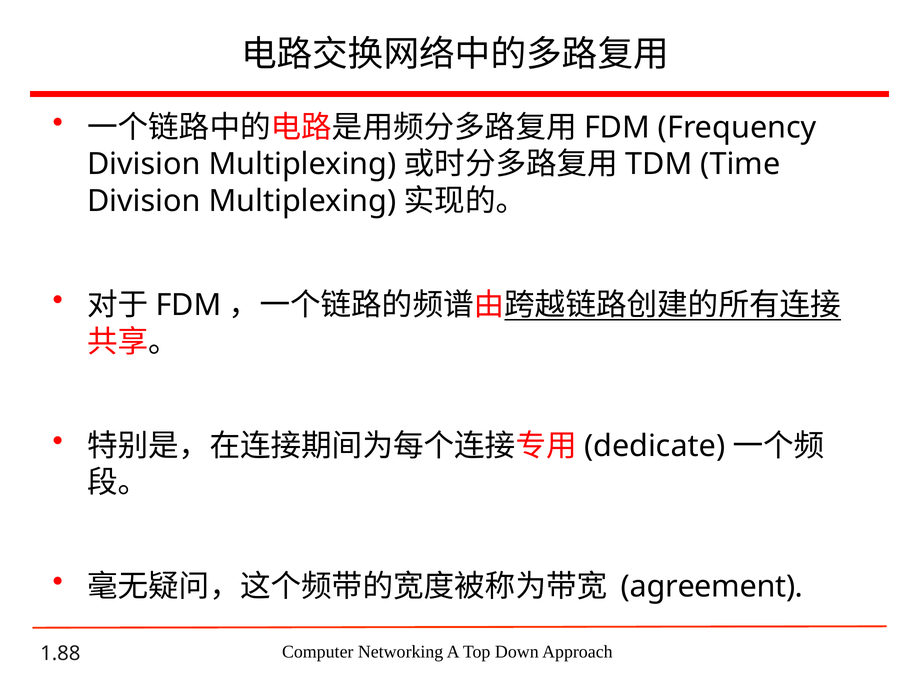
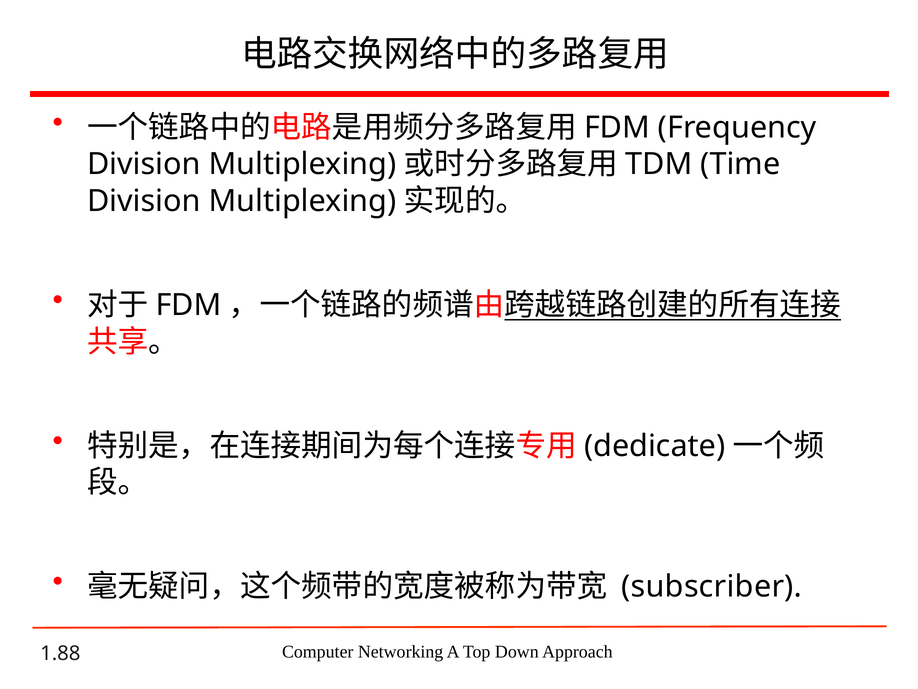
agreement: agreement -> subscriber
